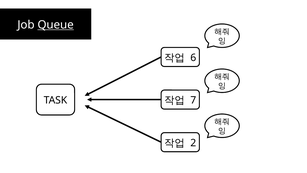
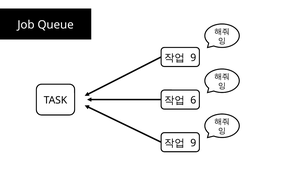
Queue underline: present -> none
6 at (193, 58): 6 -> 9
7: 7 -> 6
2 at (193, 143): 2 -> 9
